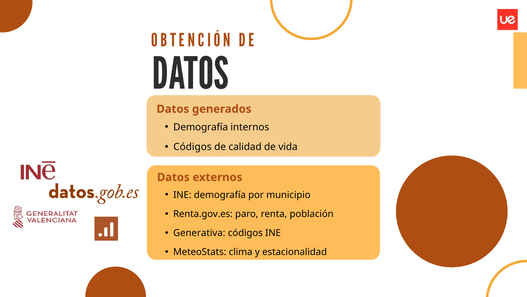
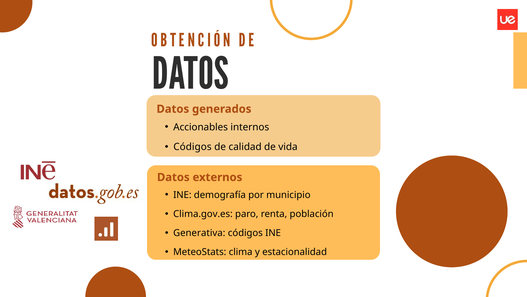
Demografía at (201, 127): Demografía -> Accionables
Renta.gov.es: Renta.gov.es -> Clima.gov.es
